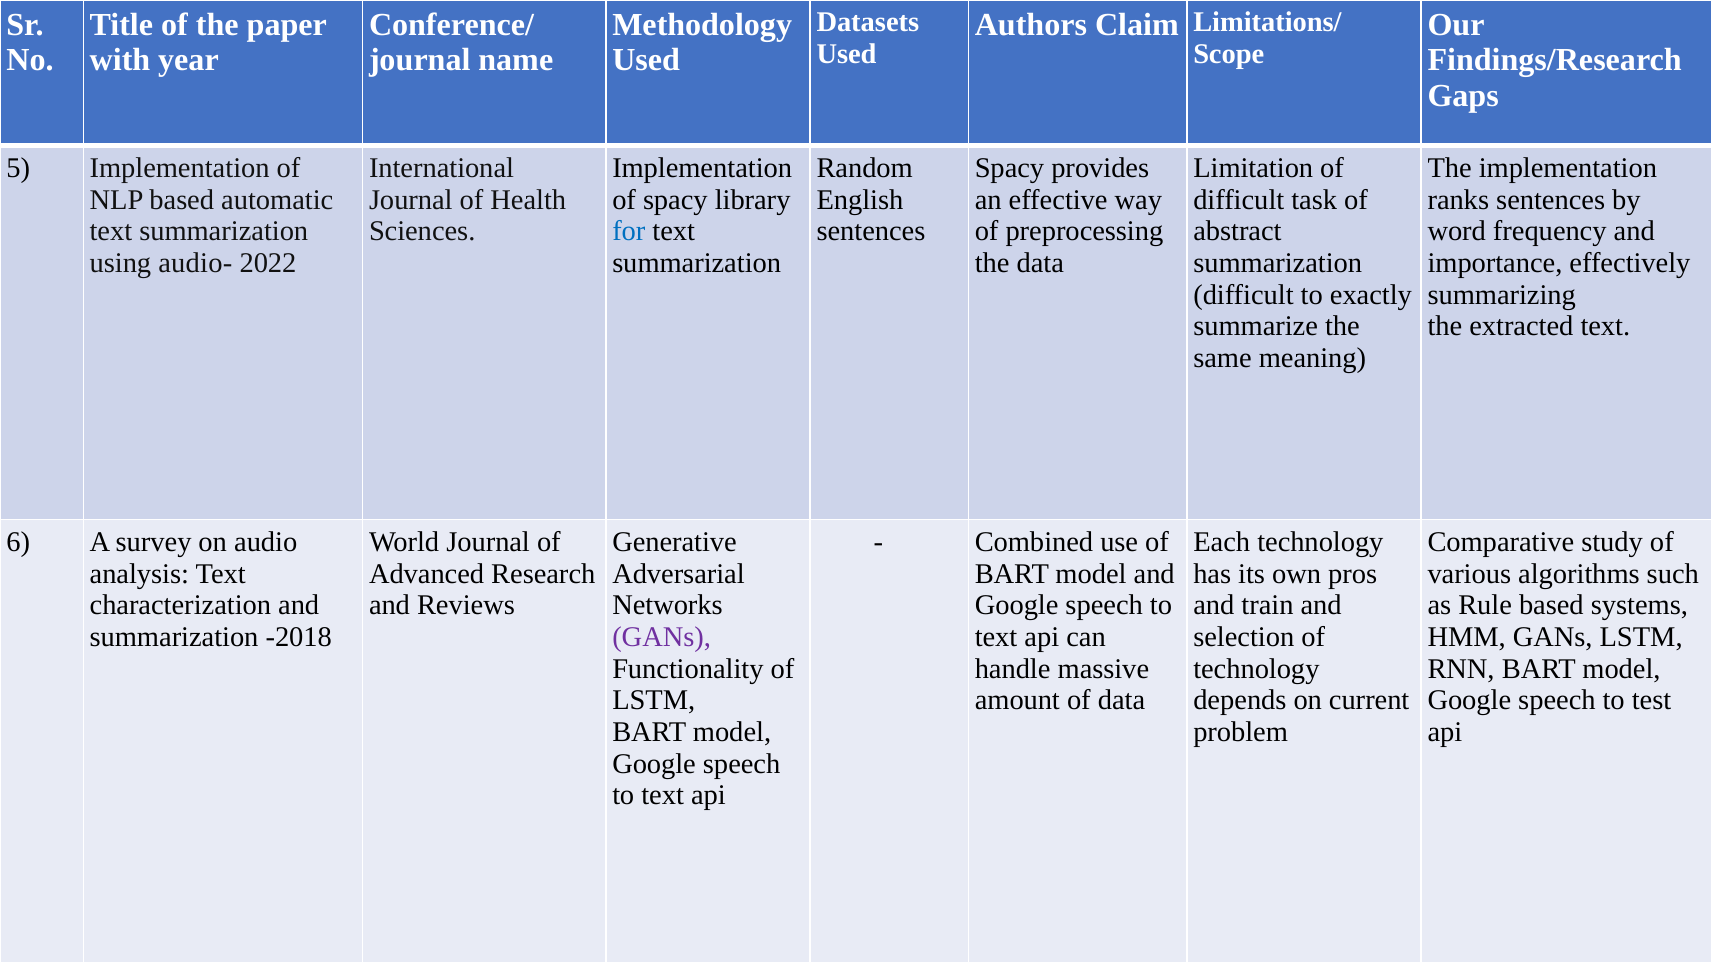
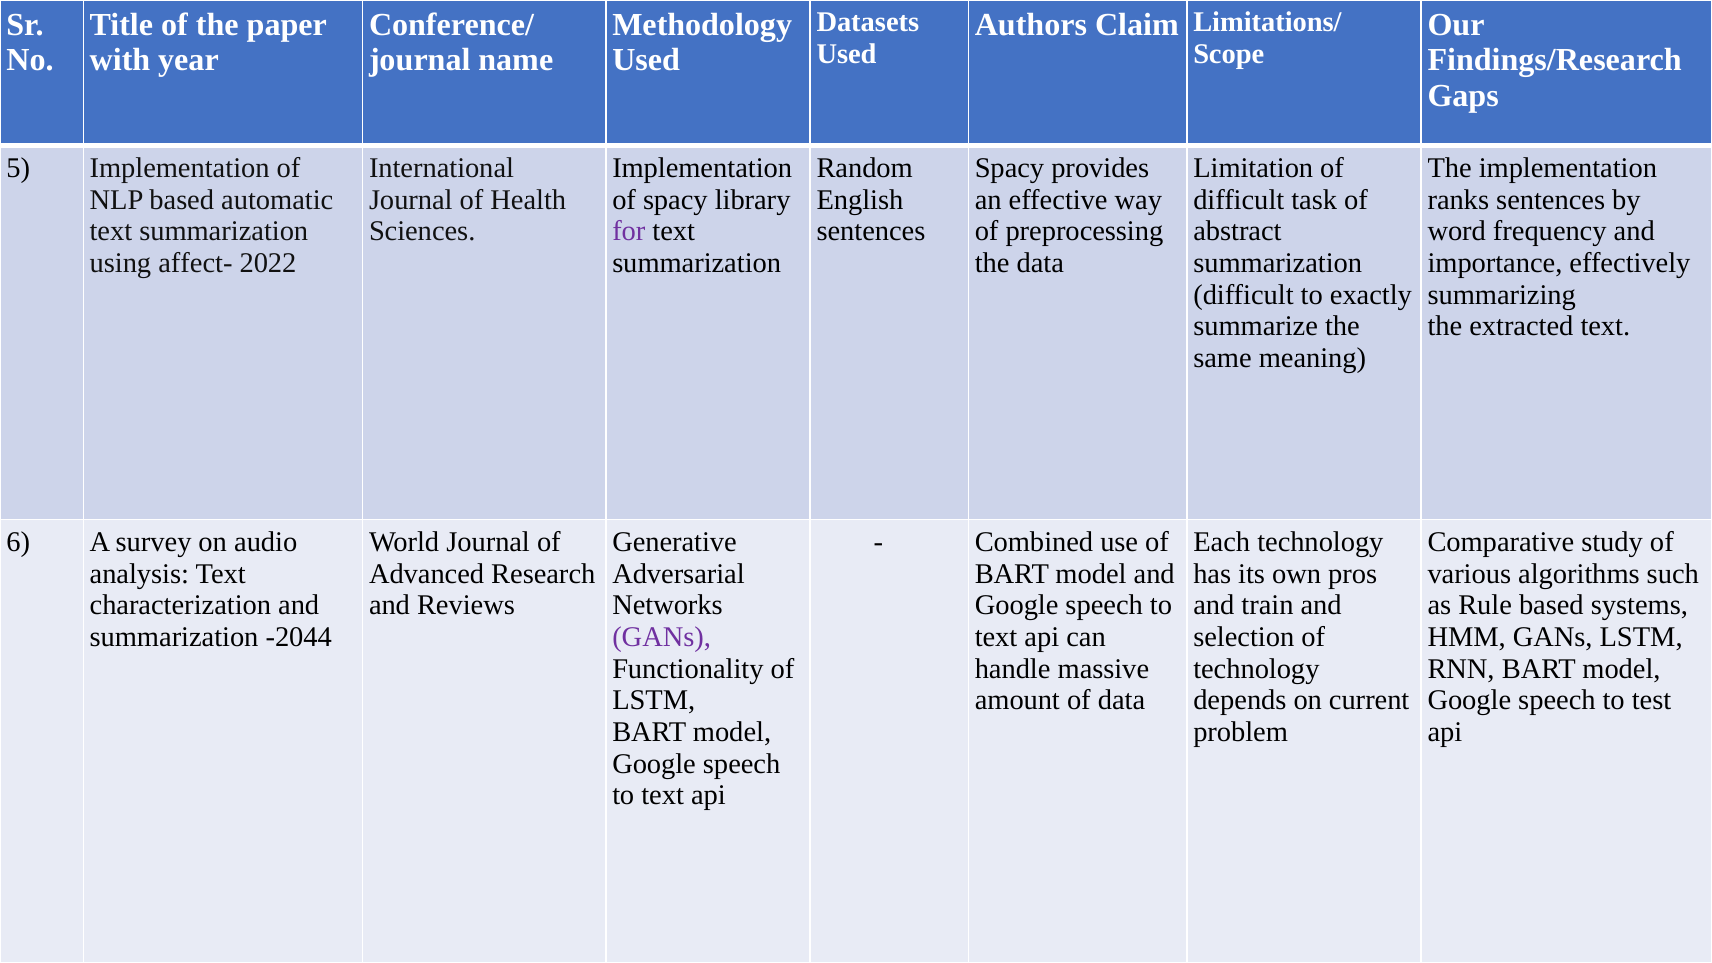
for colour: blue -> purple
audio-: audio- -> affect-
-2018: -2018 -> -2044
